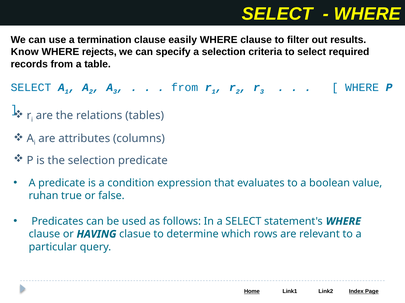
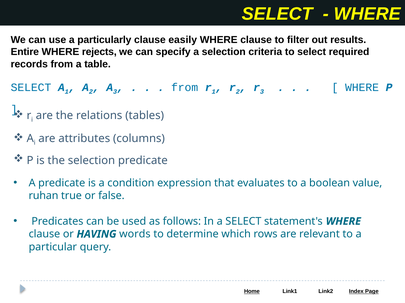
termination: termination -> particularly
Know: Know -> Entire
clasue: clasue -> words
